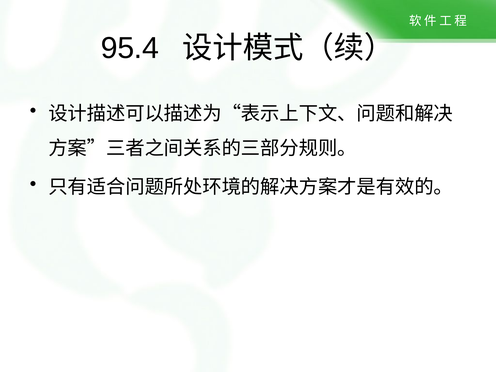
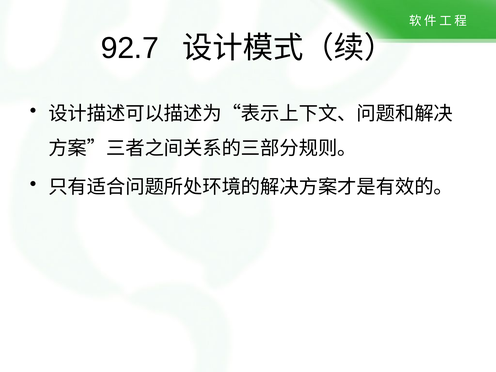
95.4: 95.4 -> 92.7
